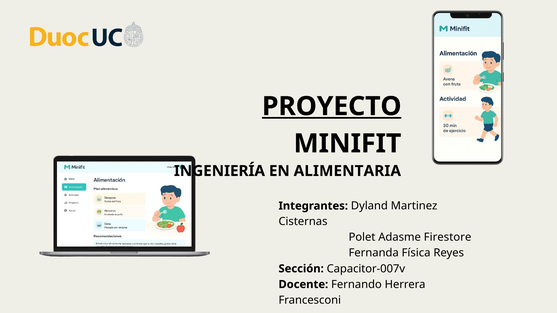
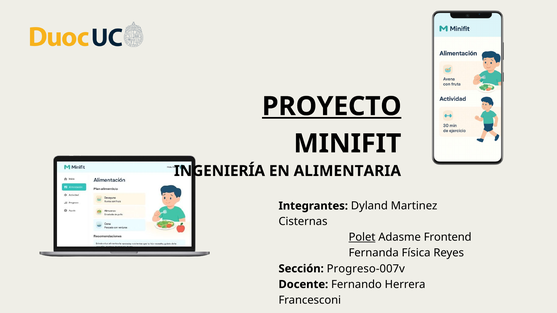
Polet underline: none -> present
Firestore: Firestore -> Frontend
Capacitor-007v: Capacitor-007v -> Progreso-007v
